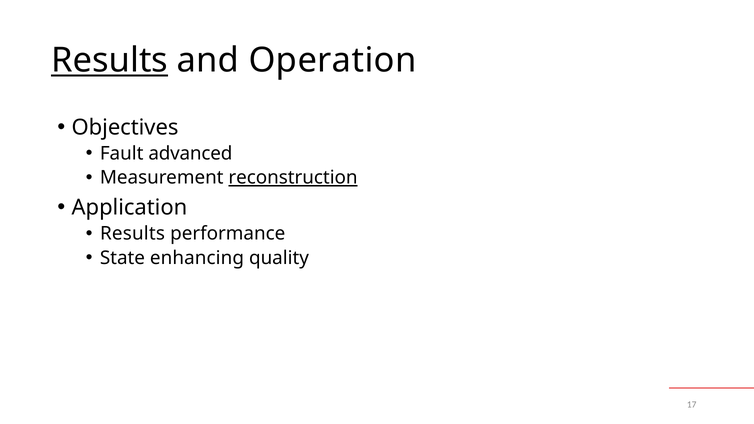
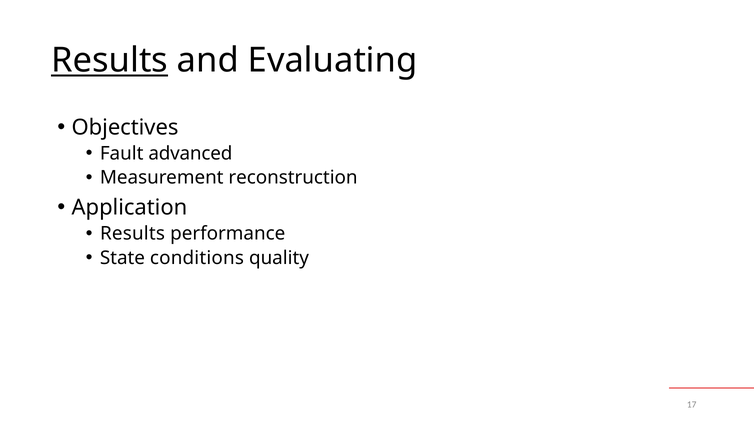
Operation: Operation -> Evaluating
reconstruction underline: present -> none
enhancing: enhancing -> conditions
